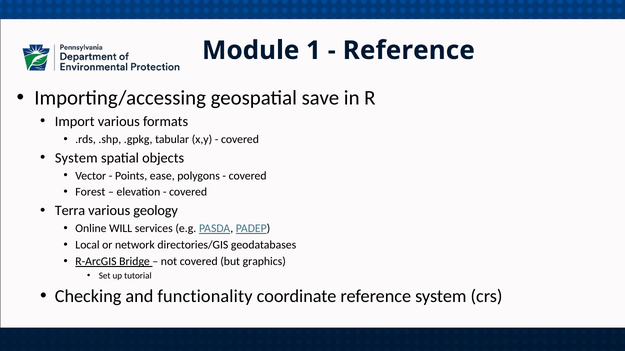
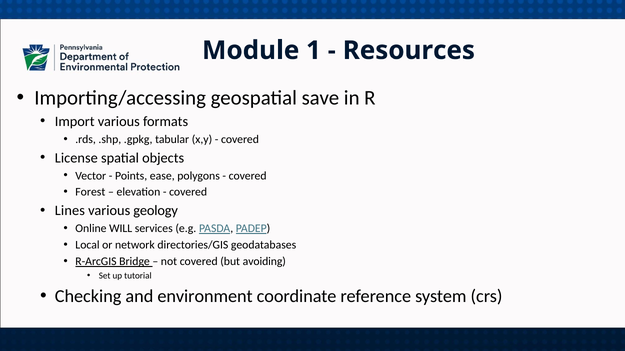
Reference at (409, 50): Reference -> Resources
System at (76, 158): System -> License
Terra: Terra -> Lines
graphics: graphics -> avoiding
functionality: functionality -> environment
